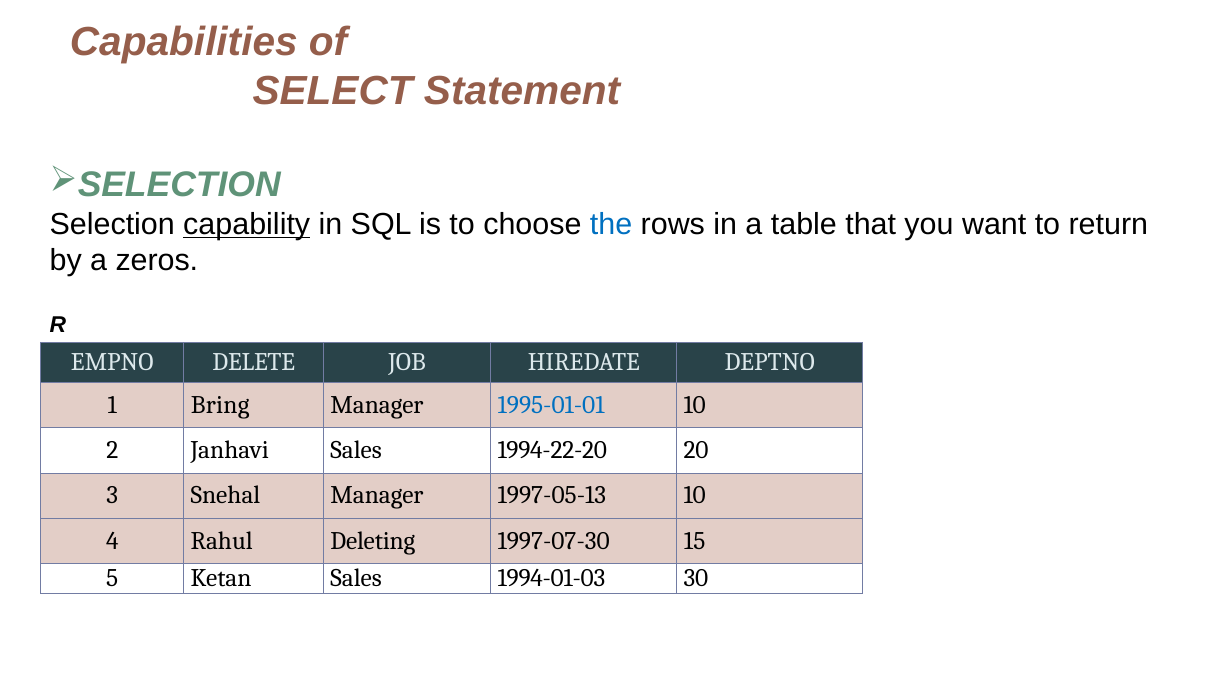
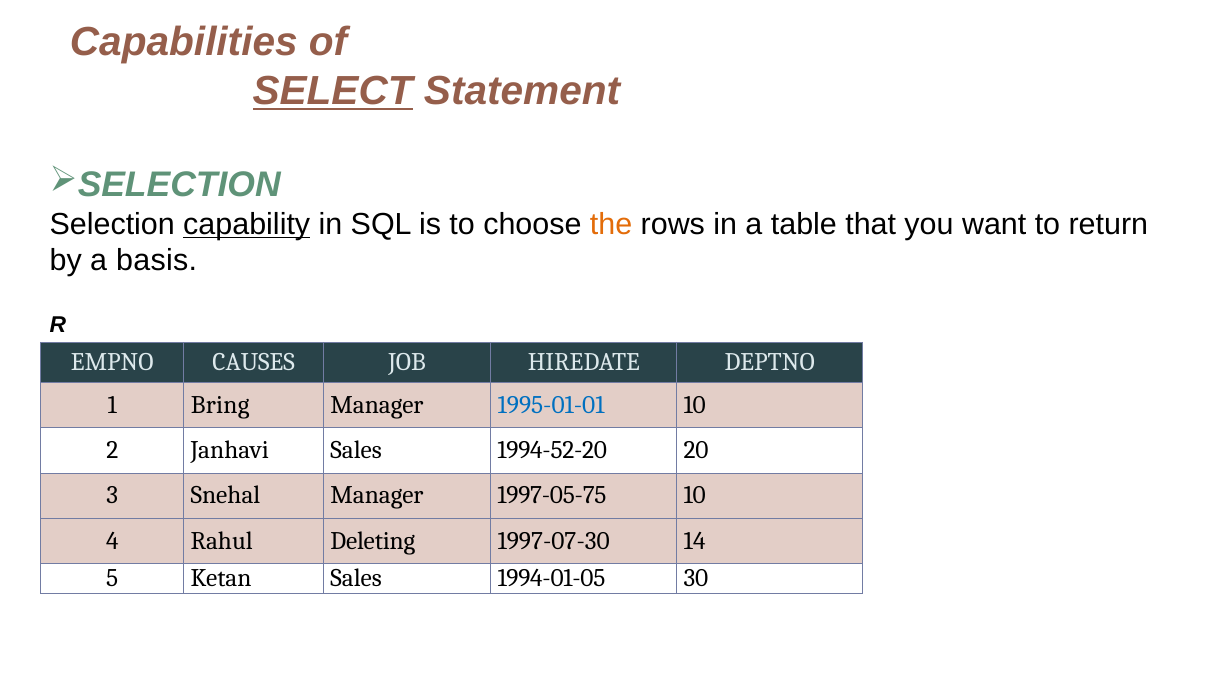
SELECT underline: none -> present
the colour: blue -> orange
zeros: zeros -> basis
DELETE: DELETE -> CAUSES
1994-22-20: 1994-22-20 -> 1994-52-20
1997-05-13: 1997-05-13 -> 1997-05-75
15: 15 -> 14
1994-01-03: 1994-01-03 -> 1994-01-05
